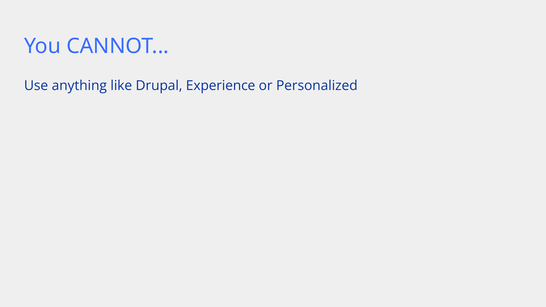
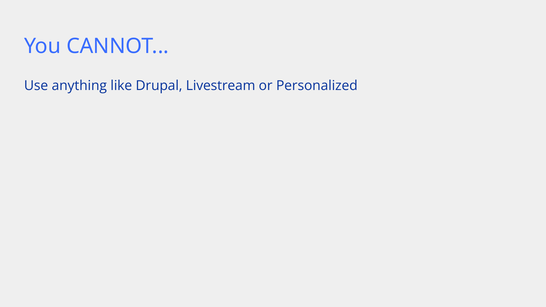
Experience: Experience -> Livestream
